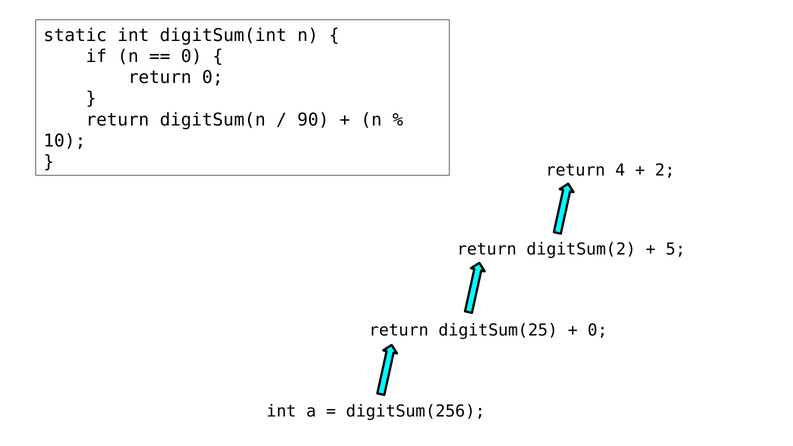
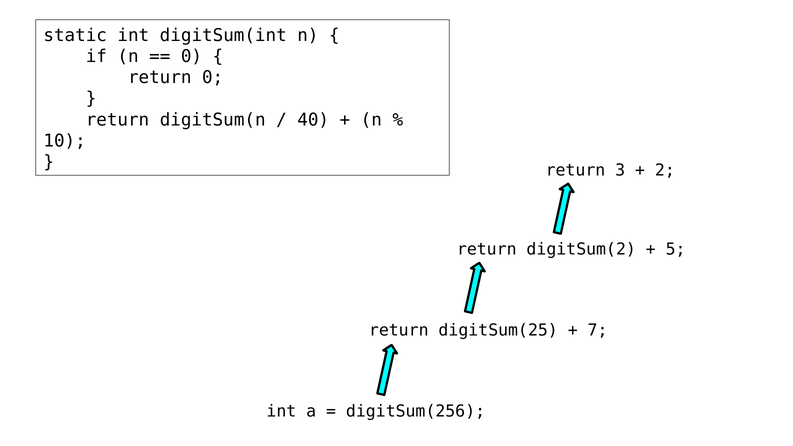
90: 90 -> 40
4: 4 -> 3
0 at (598, 330): 0 -> 7
